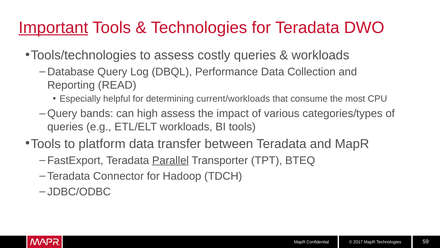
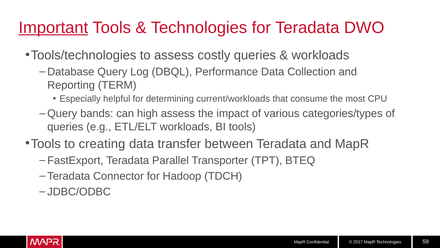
READ: READ -> TERM
platform: platform -> creating
Parallel underline: present -> none
